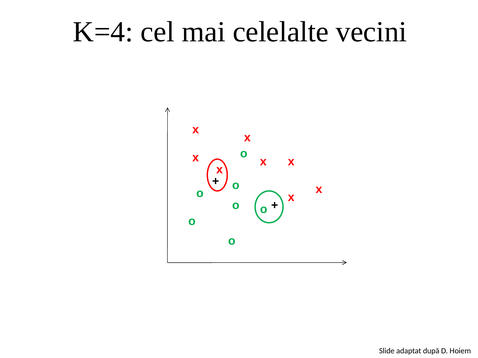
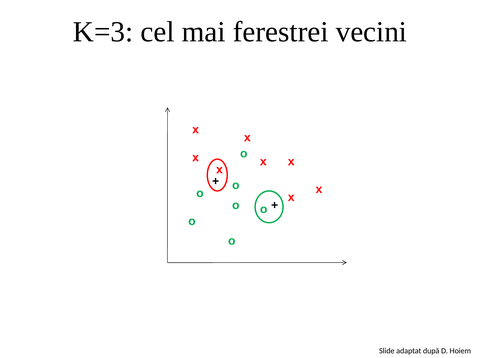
K=4: K=4 -> K=3
celelalte: celelalte -> ferestrei
